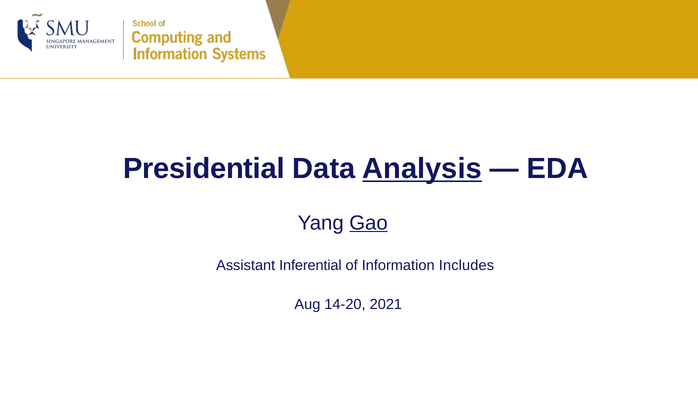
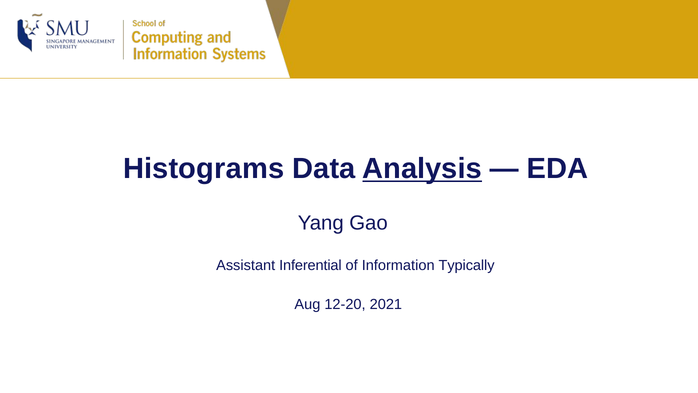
Presidential: Presidential -> Histograms
Gao underline: present -> none
Includes: Includes -> Typically
14-20: 14-20 -> 12-20
